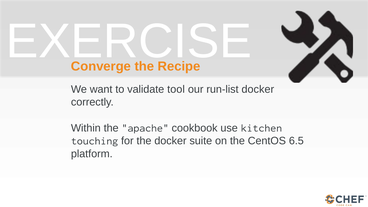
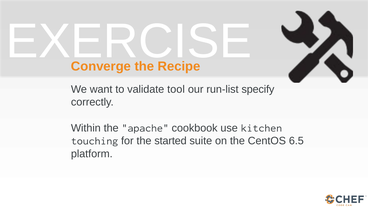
run-list docker: docker -> specify
the docker: docker -> started
